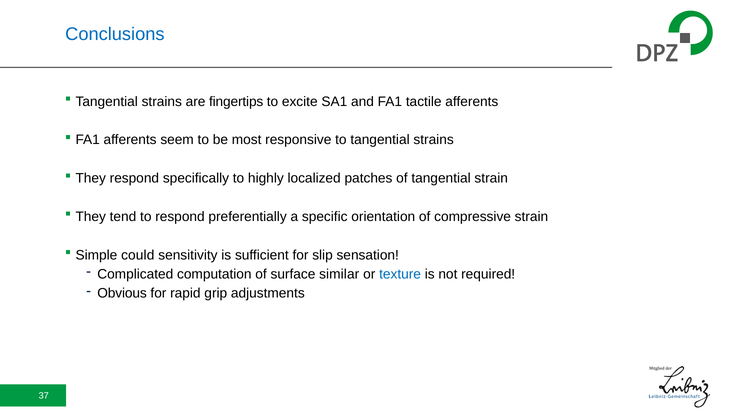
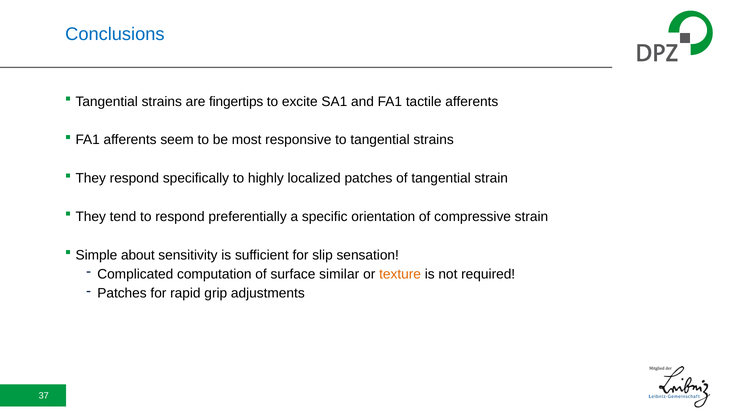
could: could -> about
texture colour: blue -> orange
Obvious at (122, 293): Obvious -> Patches
